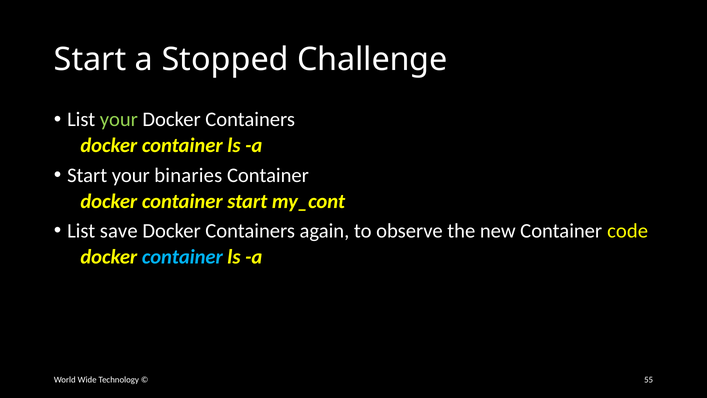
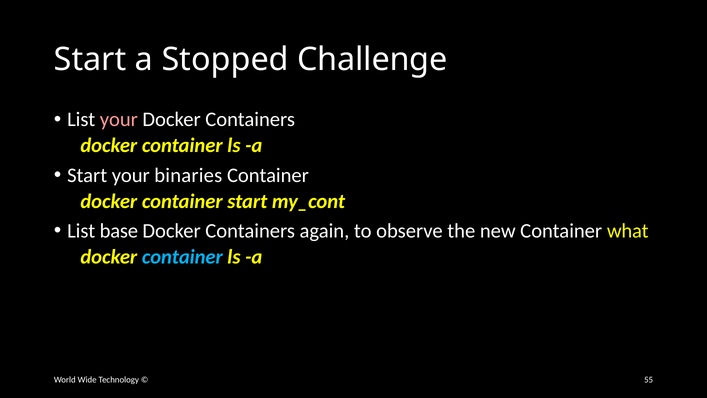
your at (119, 120) colour: light green -> pink
save: save -> base
code: code -> what
